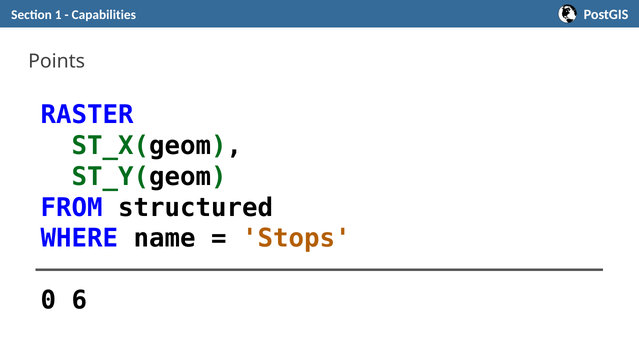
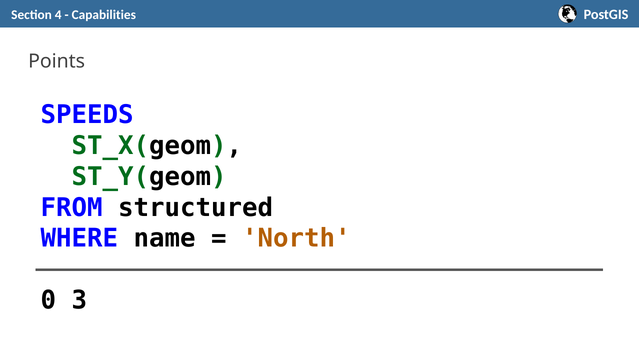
1: 1 -> 4
RASTER: RASTER -> SPEEDS
Stops: Stops -> North
6: 6 -> 3
